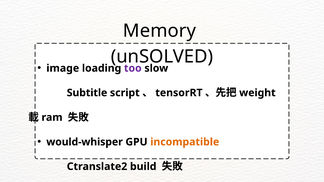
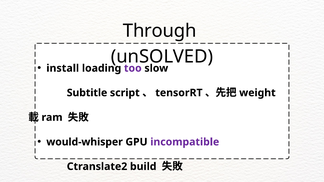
Memory: Memory -> Through
image: image -> install
incompatible colour: orange -> purple
